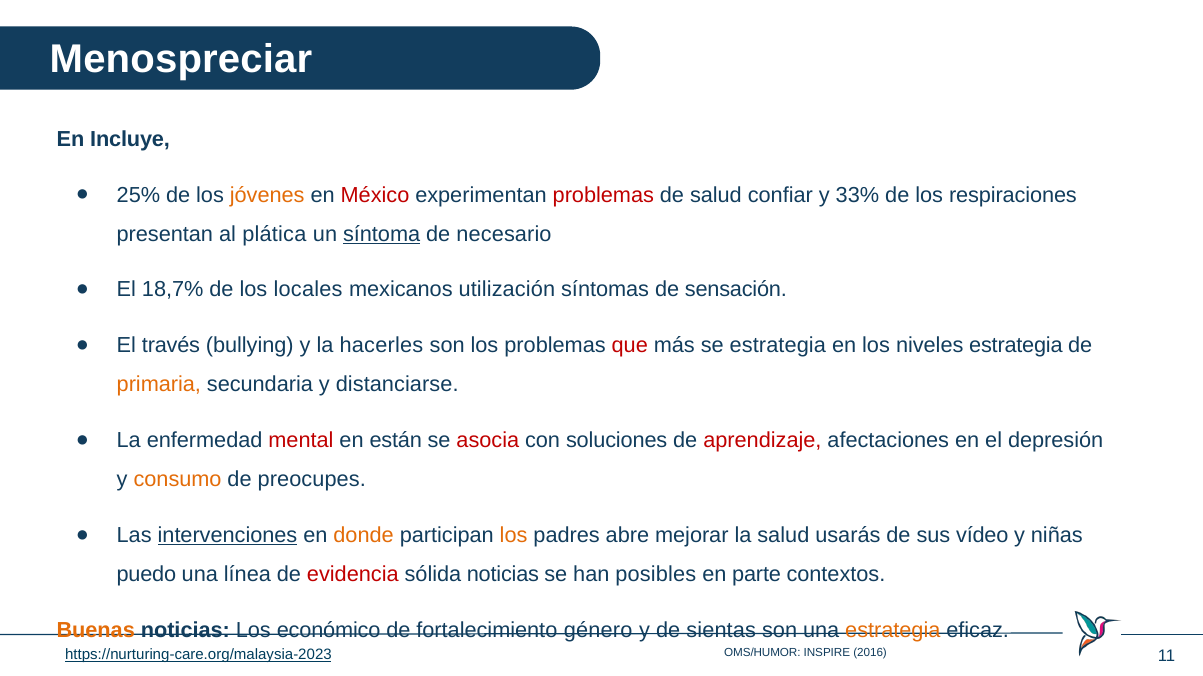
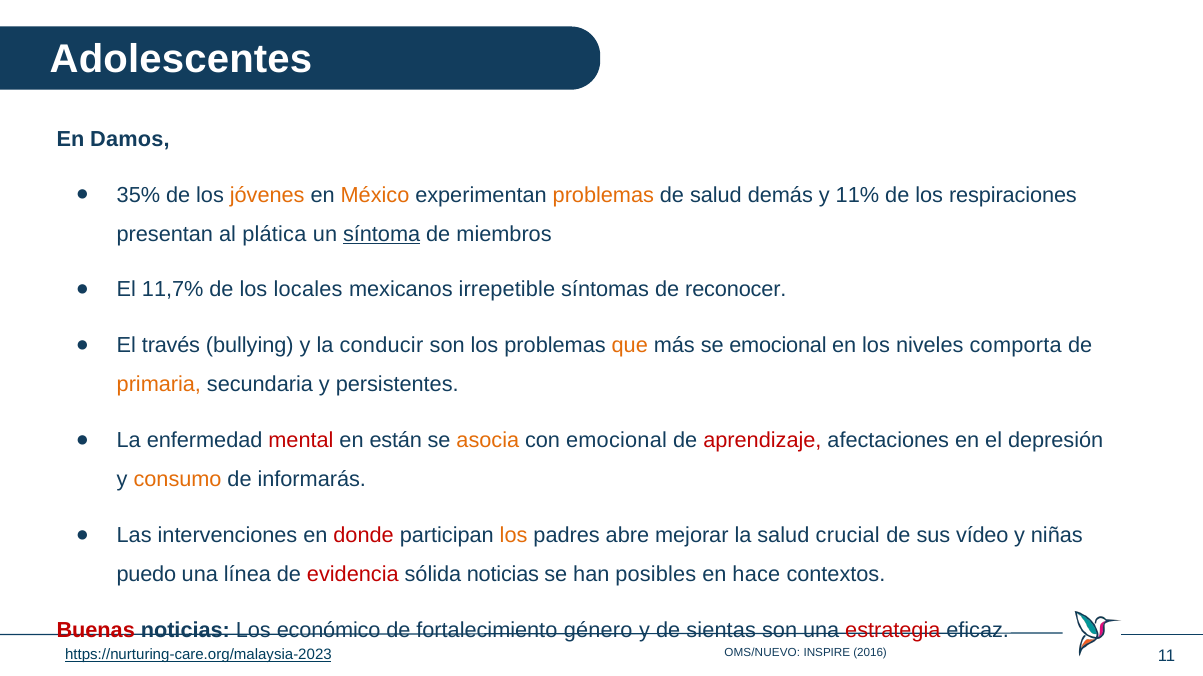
Menospreciar: Menospreciar -> Adolescentes
Incluye: Incluye -> Damos
25%: 25% -> 35%
México colour: red -> orange
problemas at (603, 195) colour: red -> orange
confiar: confiar -> demás
33%: 33% -> 11%
necesario: necesario -> miembros
18,7%: 18,7% -> 11,7%
utilización: utilización -> irrepetible
sensación: sensación -> reconocer
hacerles: hacerles -> conducir
que colour: red -> orange
se estrategia: estrategia -> emocional
niveles estrategia: estrategia -> comporta
distanciarse: distanciarse -> persistentes
asocia colour: red -> orange
con soluciones: soluciones -> emocional
preocupes: preocupes -> informarás
intervenciones underline: present -> none
donde colour: orange -> red
usarás: usarás -> crucial
parte: parte -> hace
Buenas colour: orange -> red
estrategia at (893, 631) colour: orange -> red
OMS/HUMOR: OMS/HUMOR -> OMS/NUEVO
